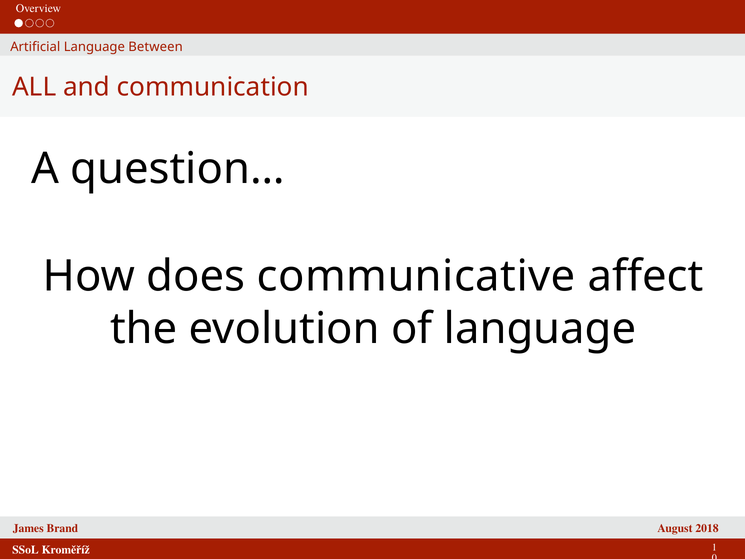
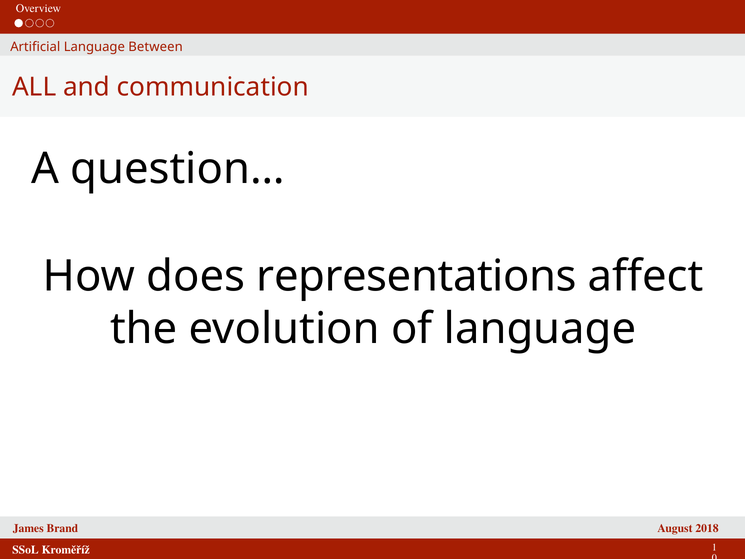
communicative: communicative -> representations
